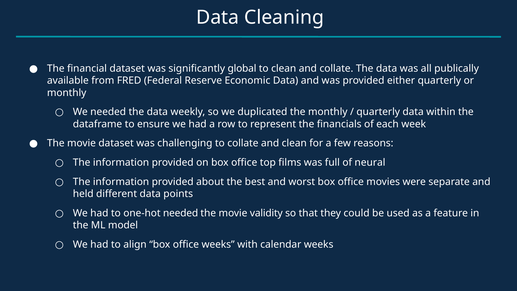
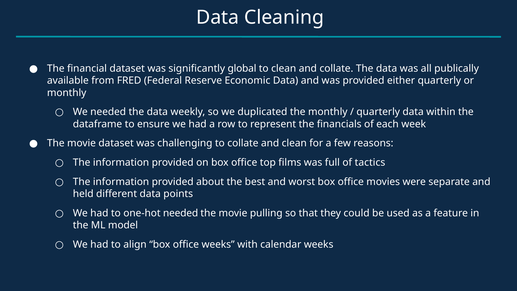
neural: neural -> tactics
validity: validity -> pulling
